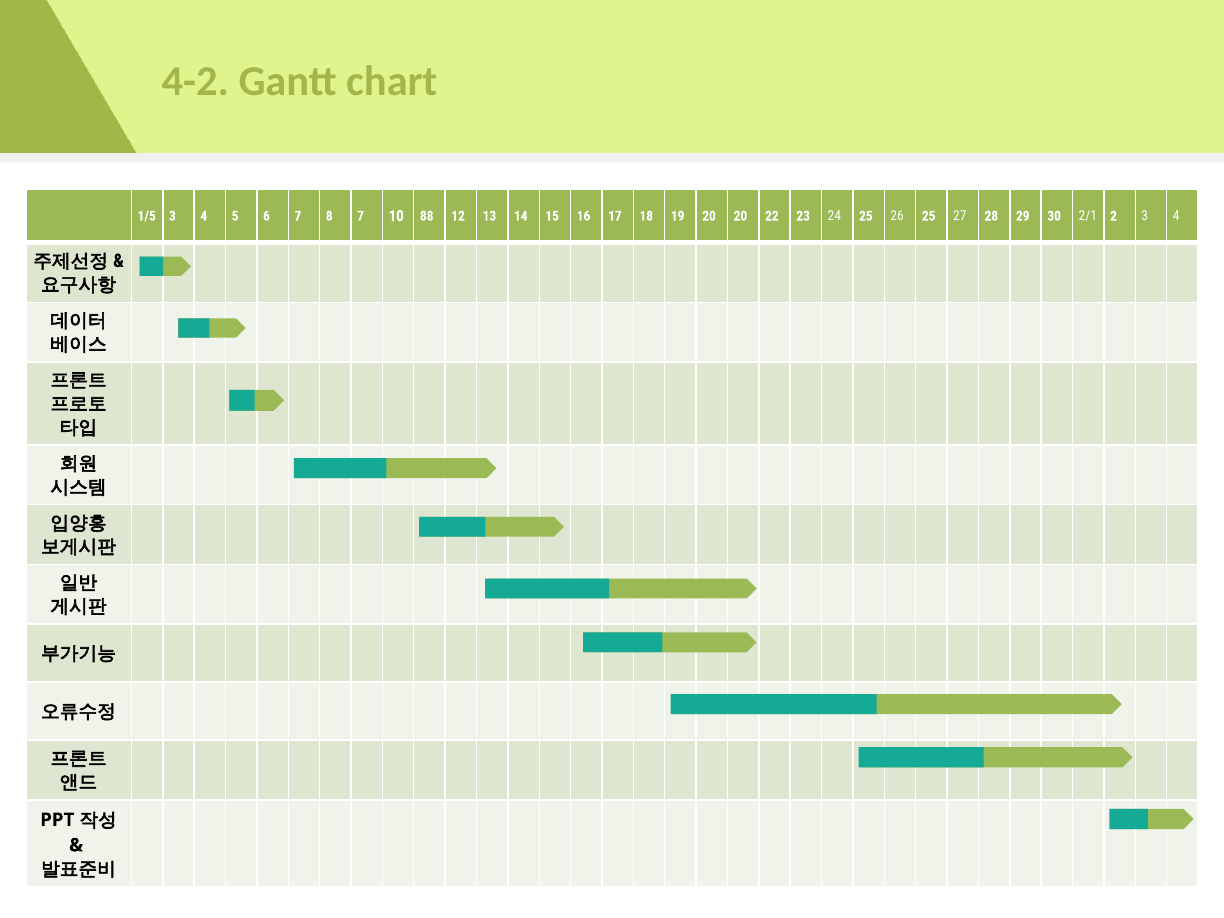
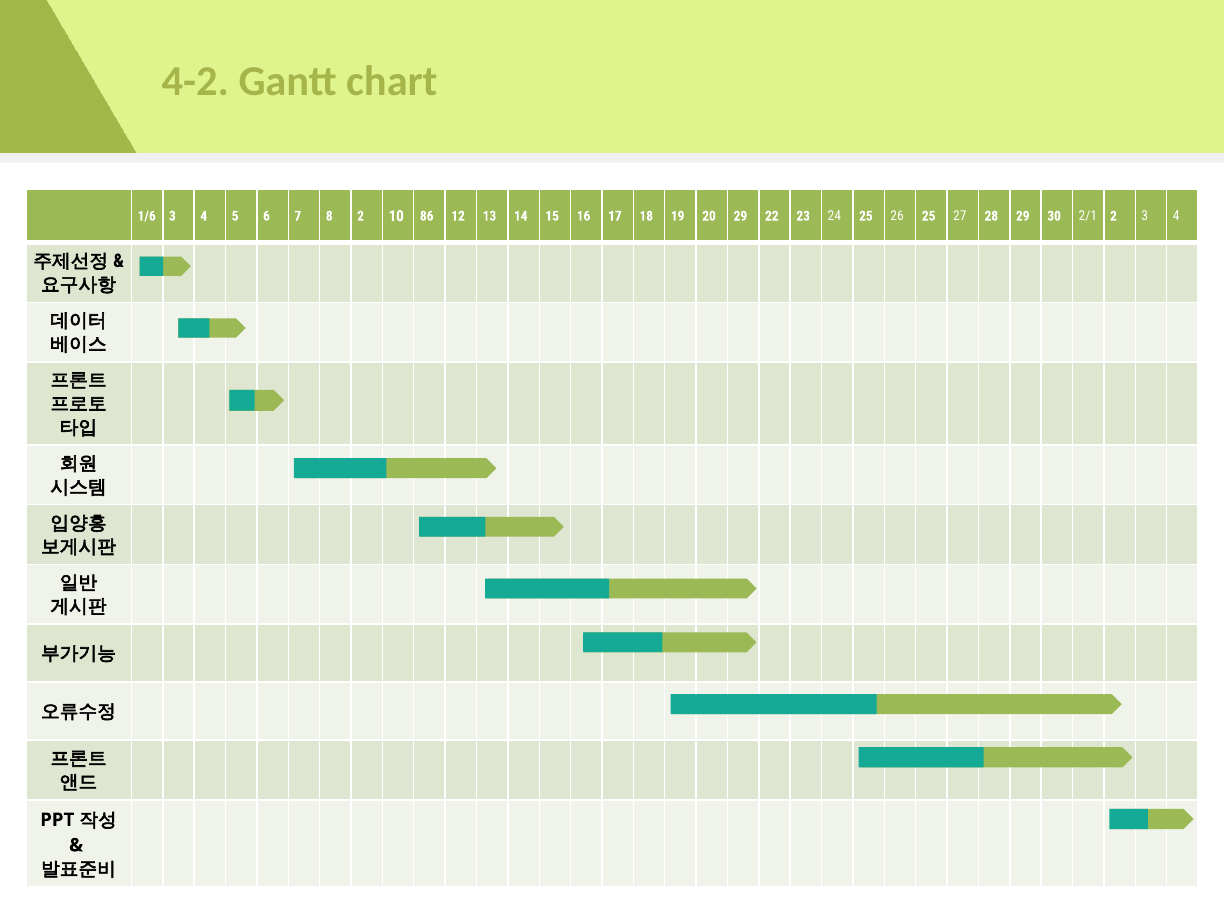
1/5: 1/5 -> 1/6
8 7: 7 -> 2
88: 88 -> 86
20 20: 20 -> 29
